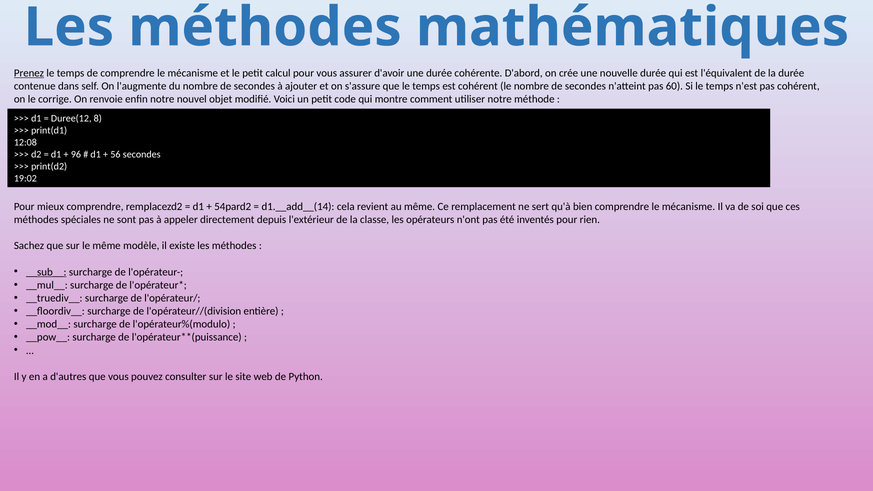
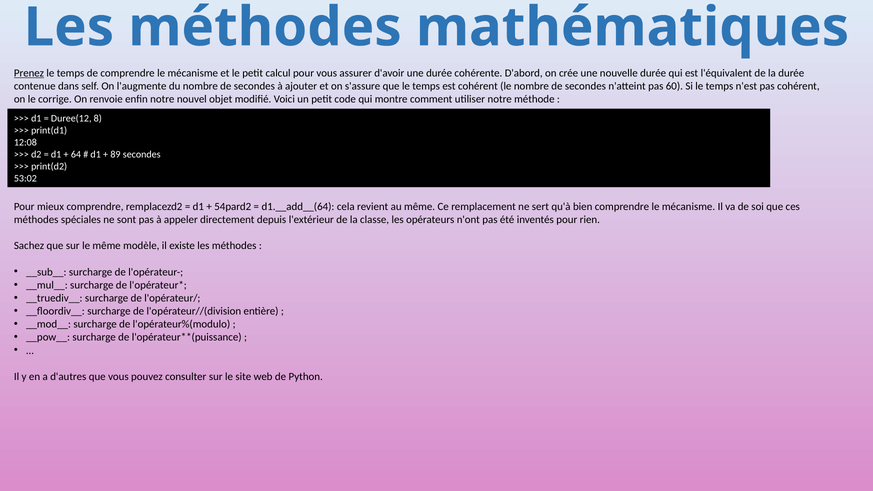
96: 96 -> 64
56: 56 -> 89
19:02: 19:02 -> 53:02
d1.__add__(14: d1.__add__(14 -> d1.__add__(64
__sub__ underline: present -> none
